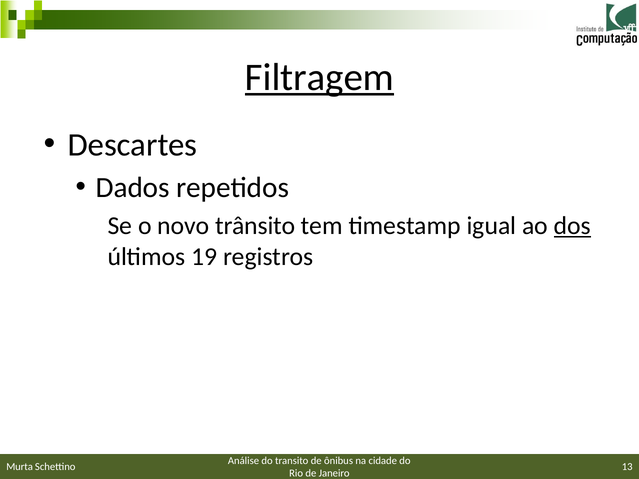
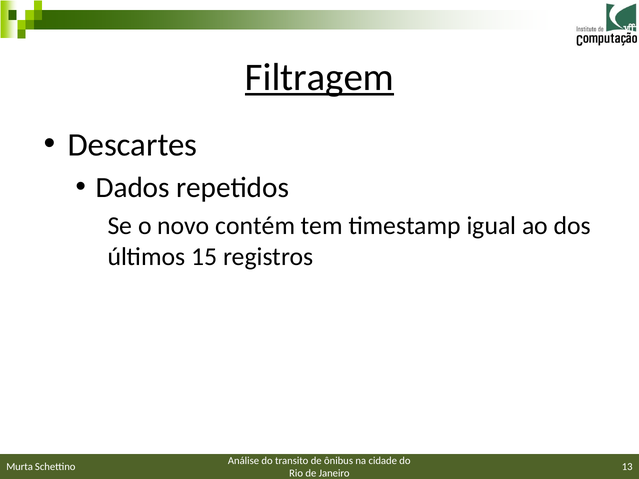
trânsito: trânsito -> contém
dos underline: present -> none
19: 19 -> 15
